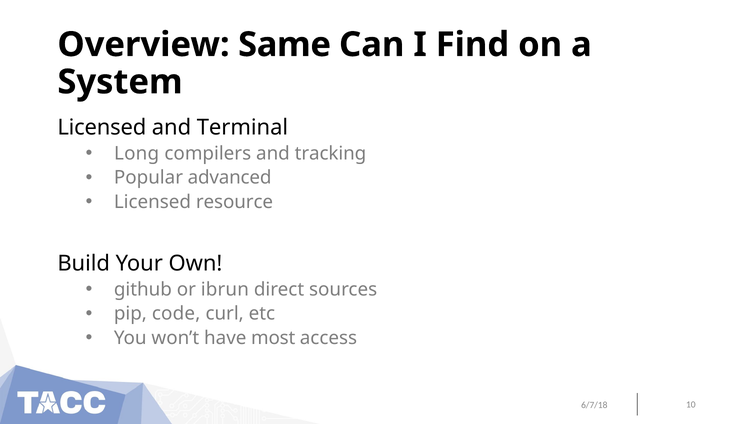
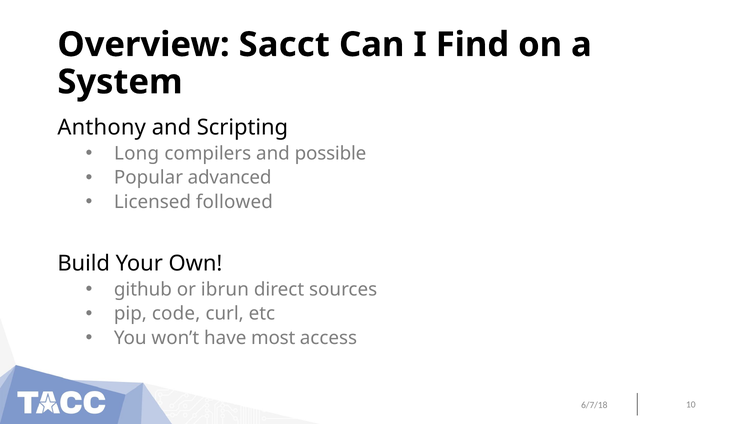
Same: Same -> Sacct
Licensed at (102, 127): Licensed -> Anthony
Terminal: Terminal -> Scripting
tracking: tracking -> possible
resource: resource -> followed
